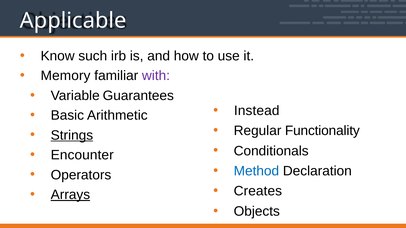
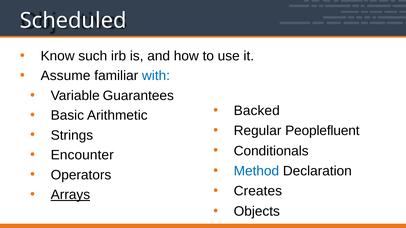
Applicable: Applicable -> Scheduled
Memory: Memory -> Assume
with colour: purple -> blue
Instead: Instead -> Backed
Functionality: Functionality -> Peoplefluent
Strings underline: present -> none
